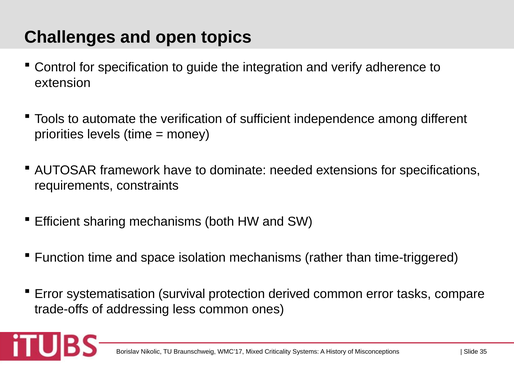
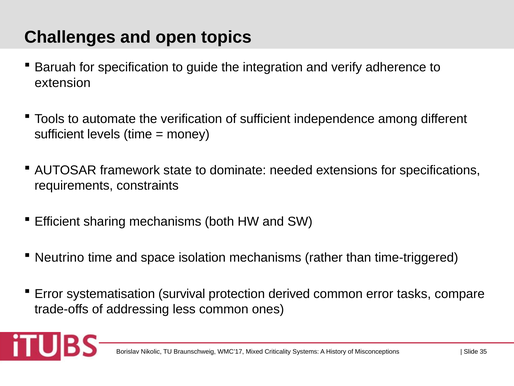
Control: Control -> Baruah
priorities at (59, 134): priorities -> sufficient
have: have -> state
Function: Function -> Neutrino
